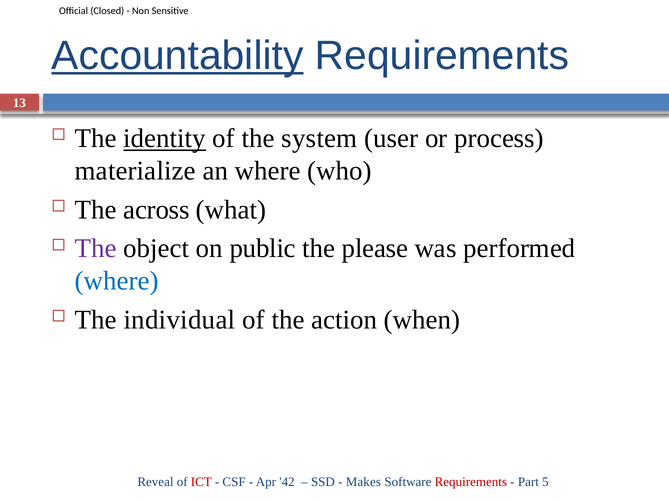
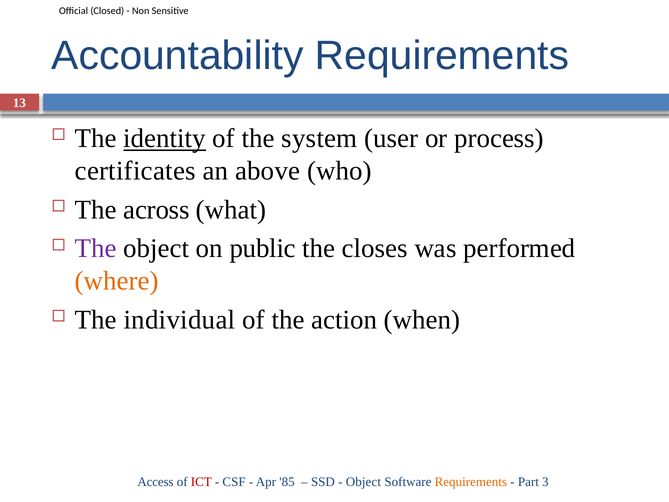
Accountability underline: present -> none
materialize: materialize -> certificates
an where: where -> above
please: please -> closes
where at (117, 281) colour: blue -> orange
Reveal: Reveal -> Access
42: 42 -> 85
Makes at (363, 482): Makes -> Object
Requirements at (471, 482) colour: red -> orange
5: 5 -> 3
